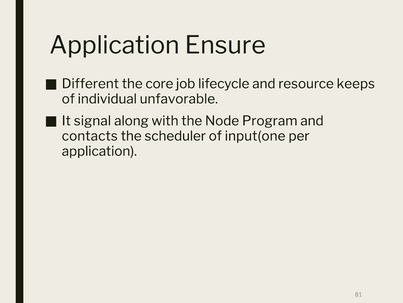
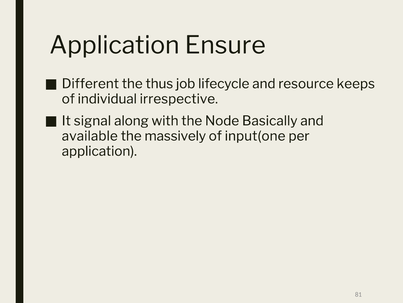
core: core -> thus
unfavorable: unfavorable -> irrespective
Program: Program -> Basically
contacts: contacts -> available
scheduler: scheduler -> massively
